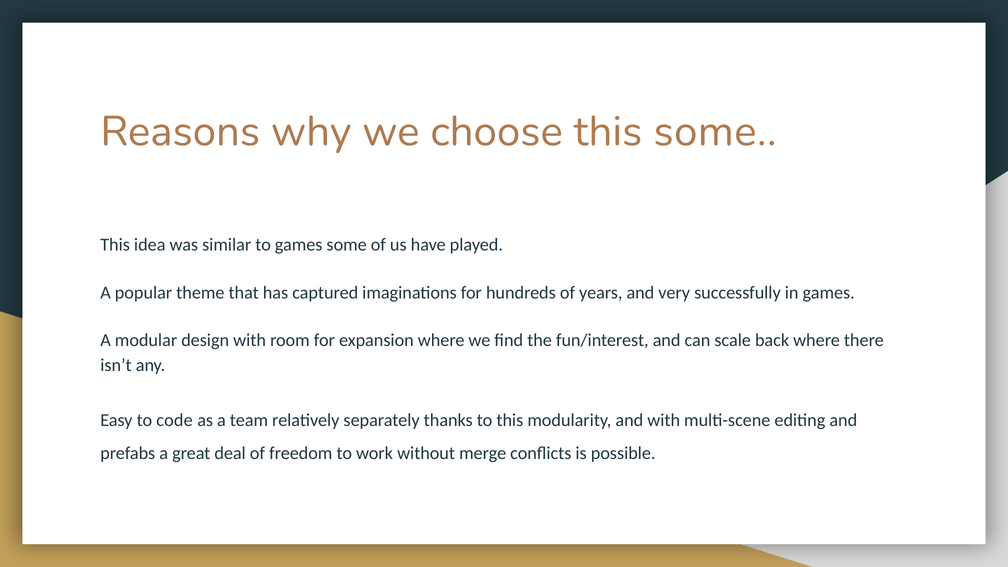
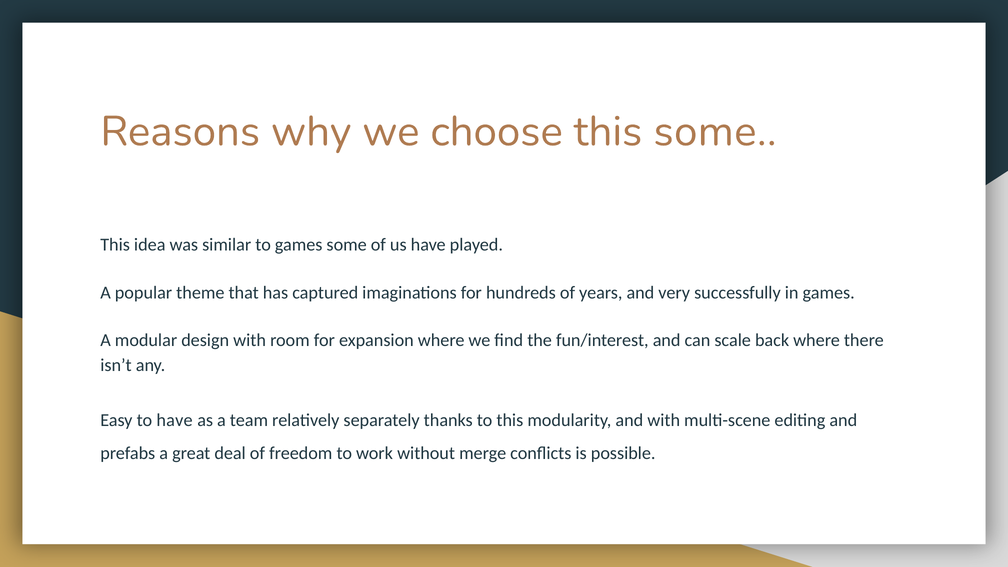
to code: code -> have
